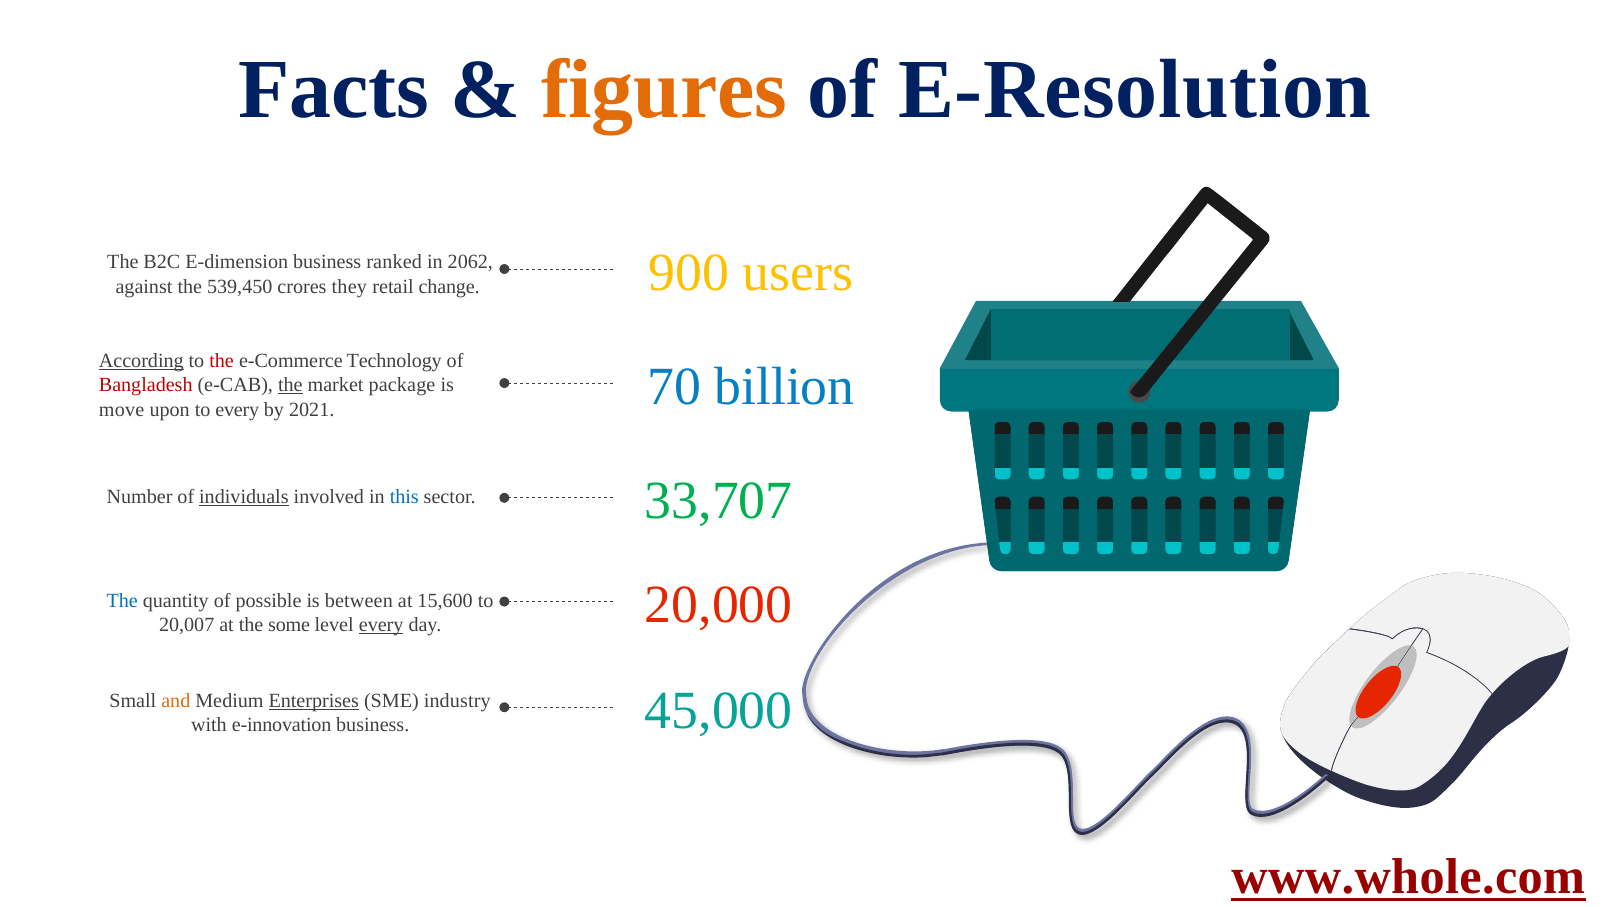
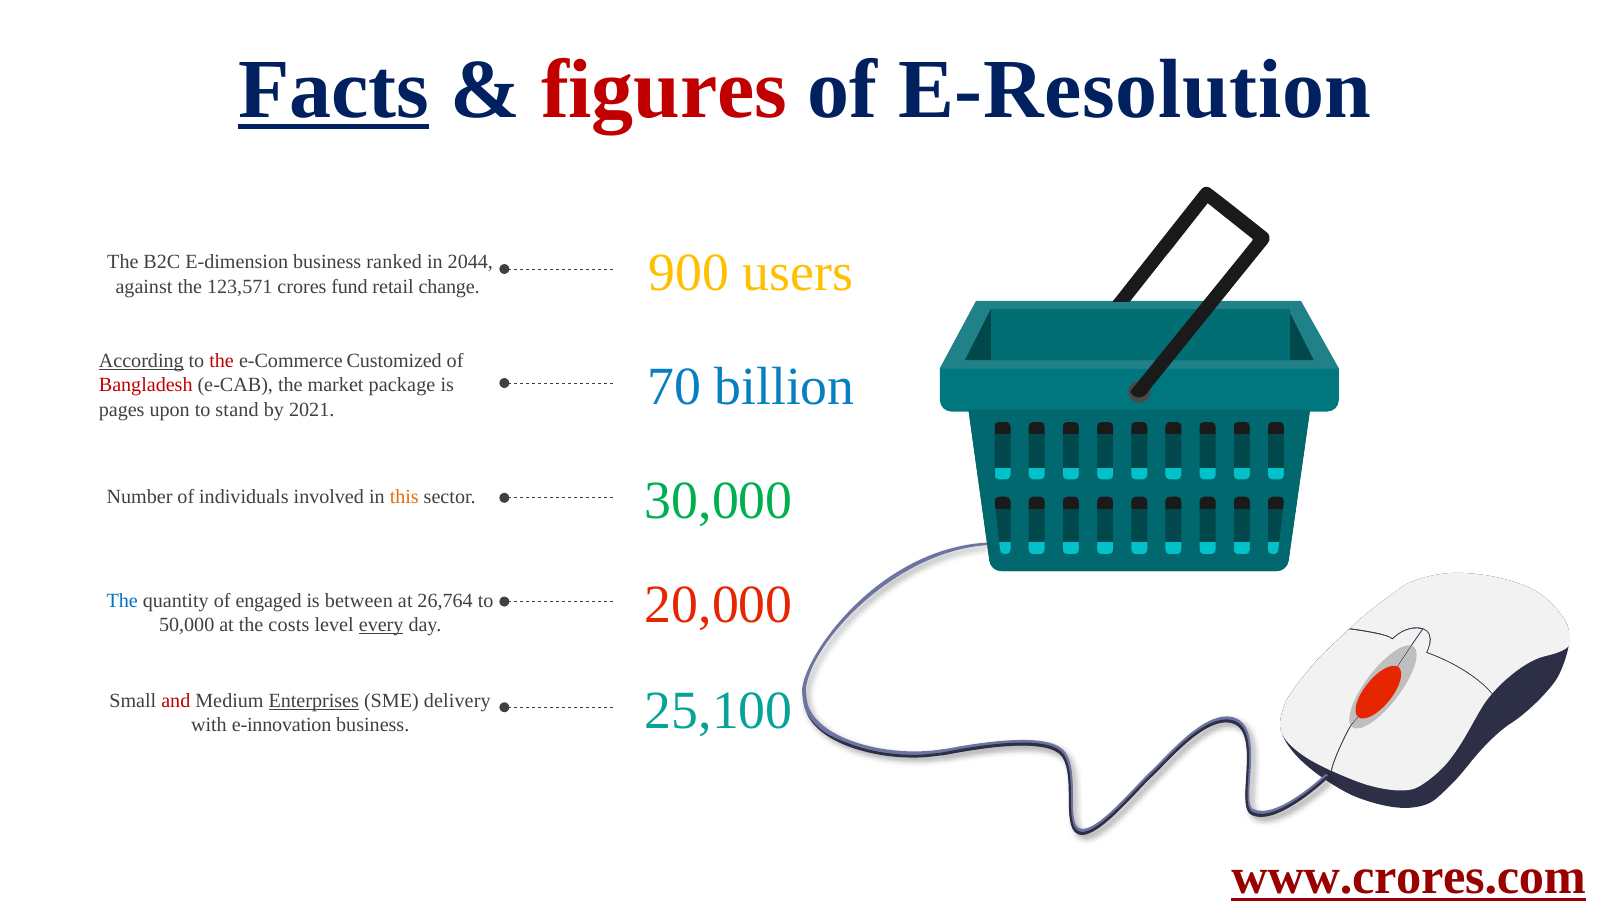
Facts underline: none -> present
figures colour: orange -> red
2062: 2062 -> 2044
539,450: 539,450 -> 123,571
they: they -> fund
Technology: Technology -> Customized
the at (290, 385) underline: present -> none
move: move -> pages
to every: every -> stand
33,707: 33,707 -> 30,000
individuals underline: present -> none
this colour: blue -> orange
possible: possible -> engaged
15,600: 15,600 -> 26,764
20,007: 20,007 -> 50,000
some: some -> costs
45,000: 45,000 -> 25,100
and colour: orange -> red
industry: industry -> delivery
www.whole.com: www.whole.com -> www.crores.com
